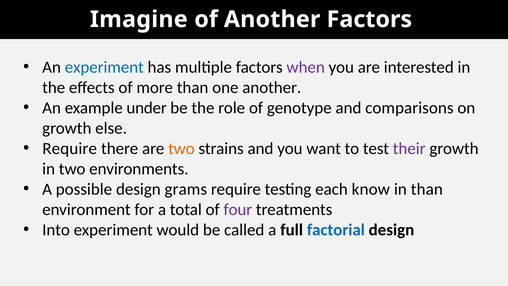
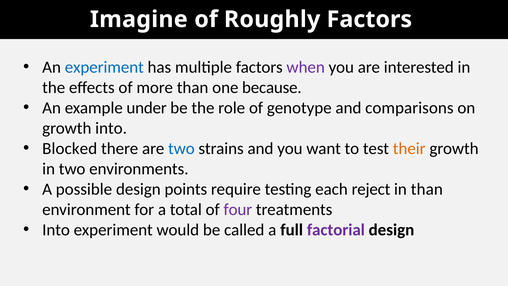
of Another: Another -> Roughly
one another: another -> because
growth else: else -> into
Require at (70, 148): Require -> Blocked
two at (181, 148) colour: orange -> blue
their colour: purple -> orange
grams: grams -> points
know: know -> reject
factorial colour: blue -> purple
